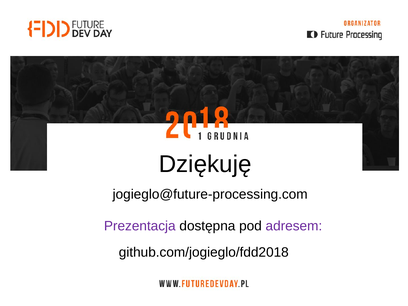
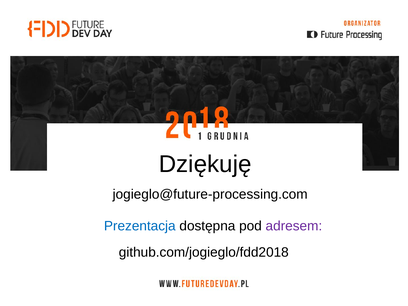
Prezentacja colour: purple -> blue
